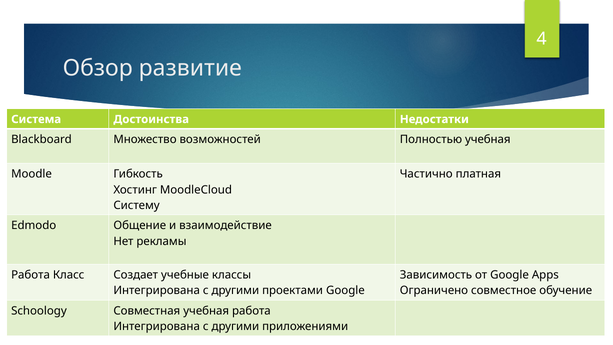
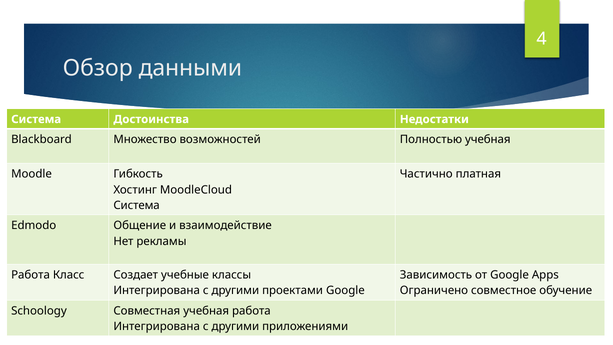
развитие: развитие -> данными
Систему at (137, 205): Систему -> Система
